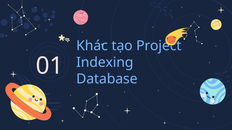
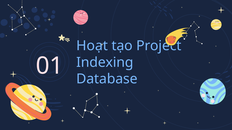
Khác: Khác -> Hoạt
